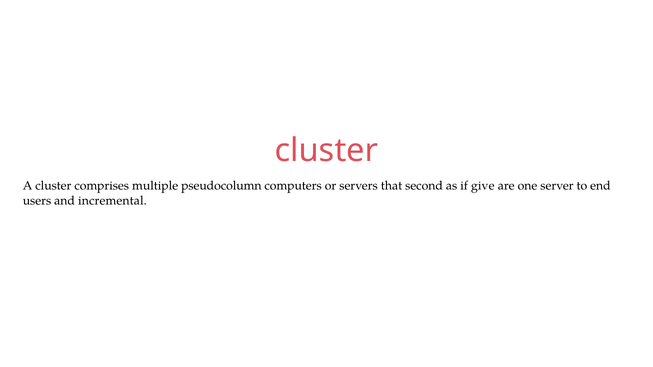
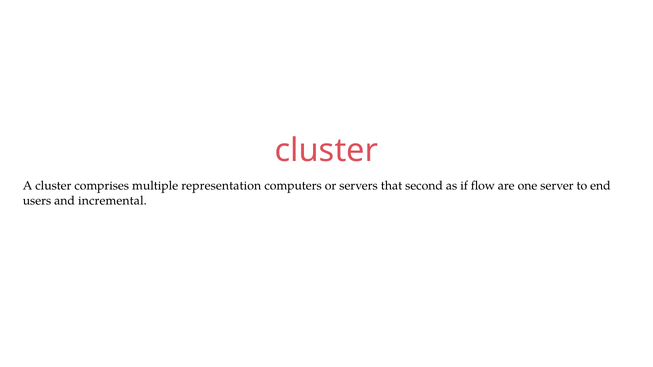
pseudocolumn: pseudocolumn -> representation
give: give -> flow
